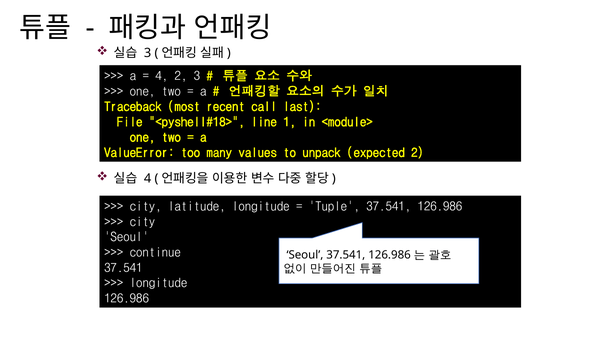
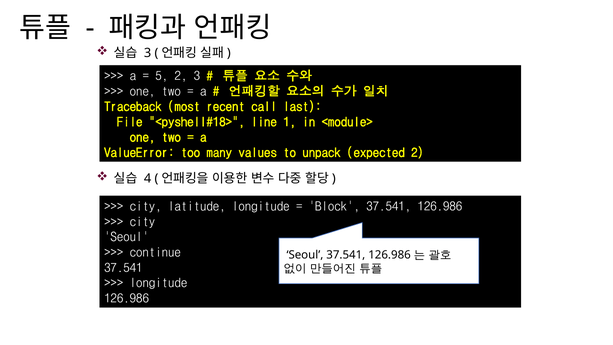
4 at (162, 76): 4 -> 5
Tuple: Tuple -> Block
